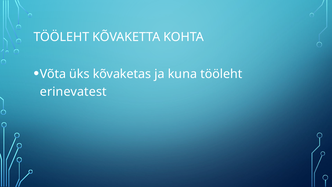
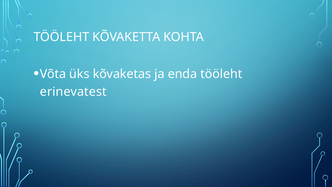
kuna: kuna -> enda
